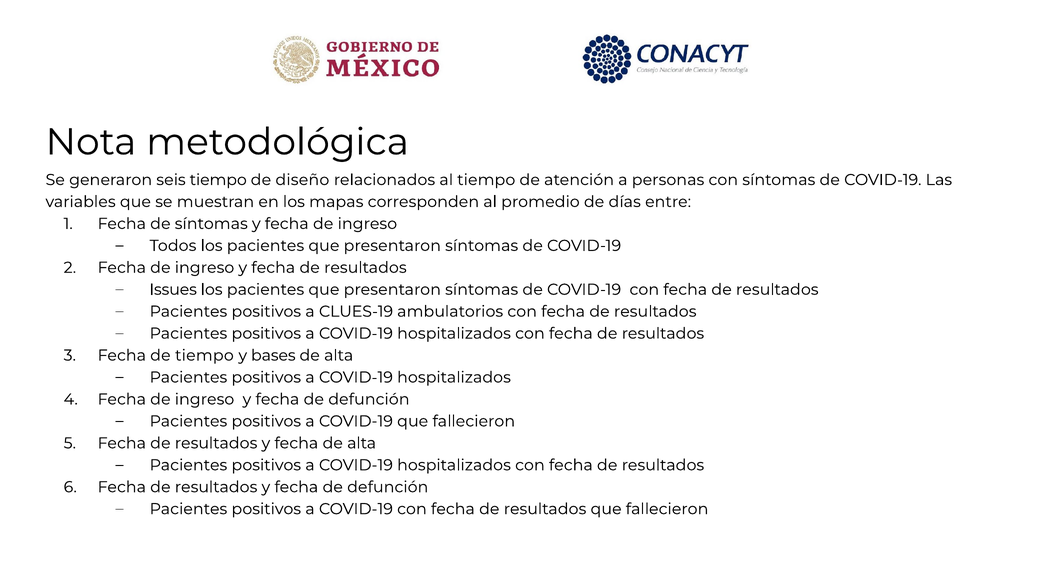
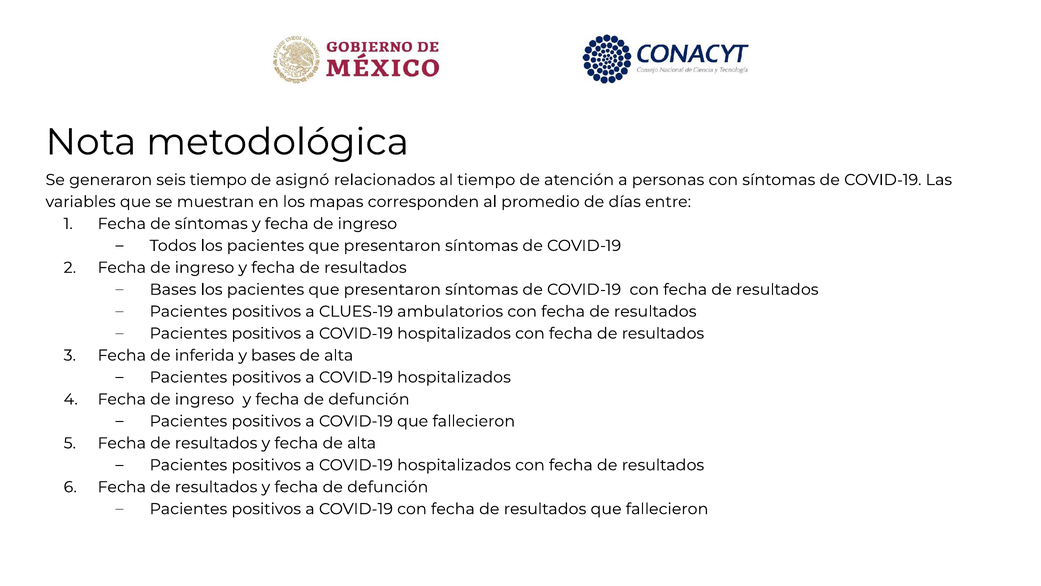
diseño: diseño -> asignó
Issues at (173, 289): Issues -> Bases
de tiempo: tiempo -> inferida
